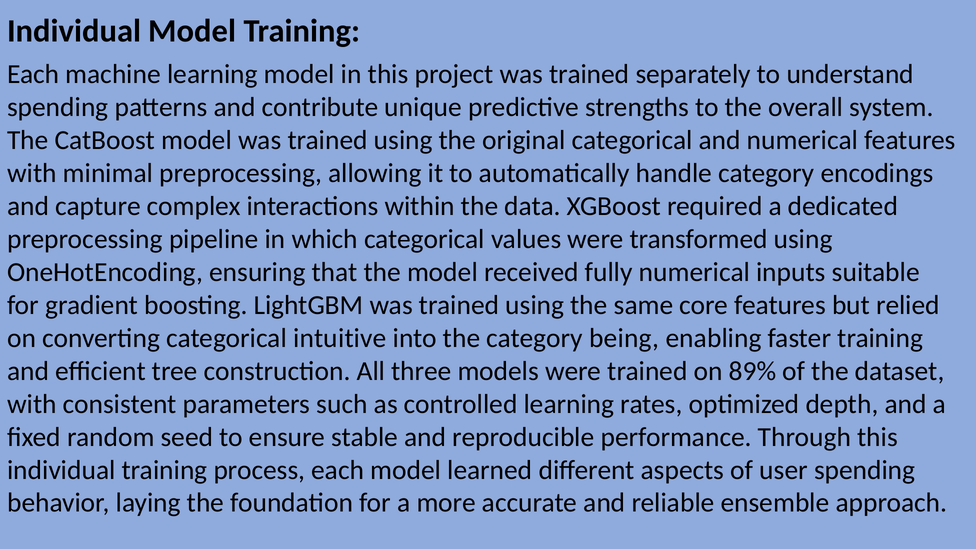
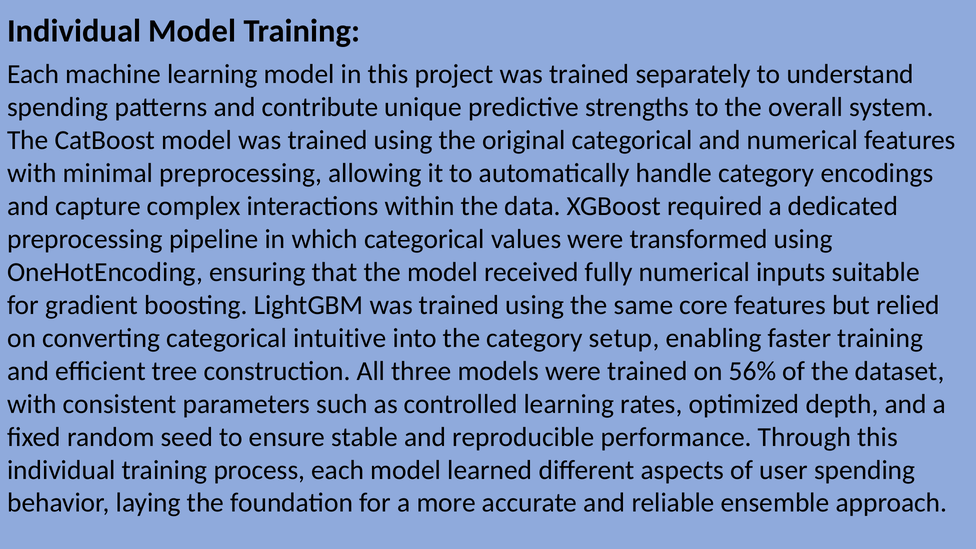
being: being -> setup
89%: 89% -> 56%
